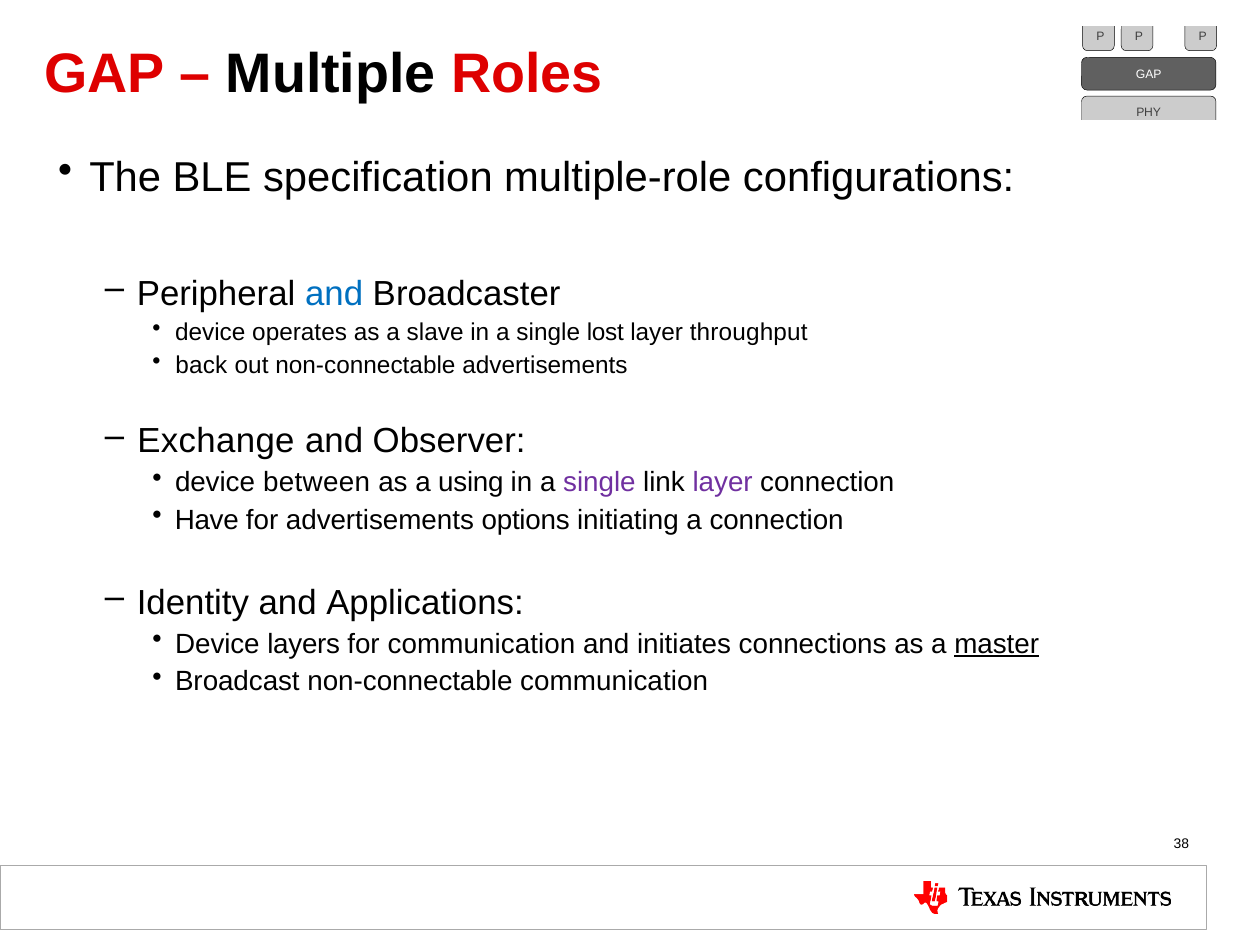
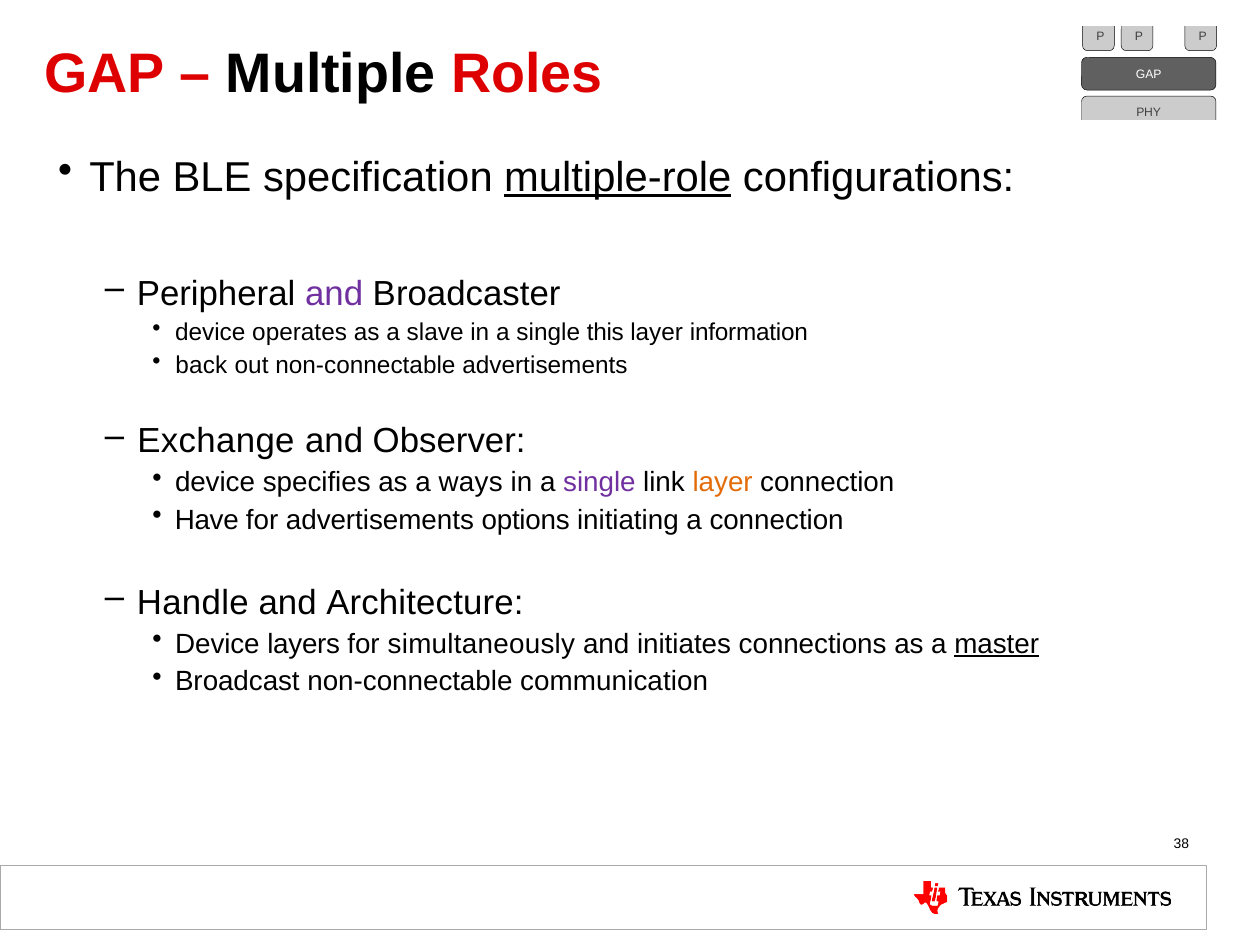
multiple-role underline: none -> present
and at (334, 294) colour: blue -> purple
lost: lost -> this
throughput: throughput -> information
between: between -> specifies
using: using -> ways
layer at (723, 483) colour: purple -> orange
Identity: Identity -> Handle
Applications: Applications -> Architecture
for communication: communication -> simultaneously
